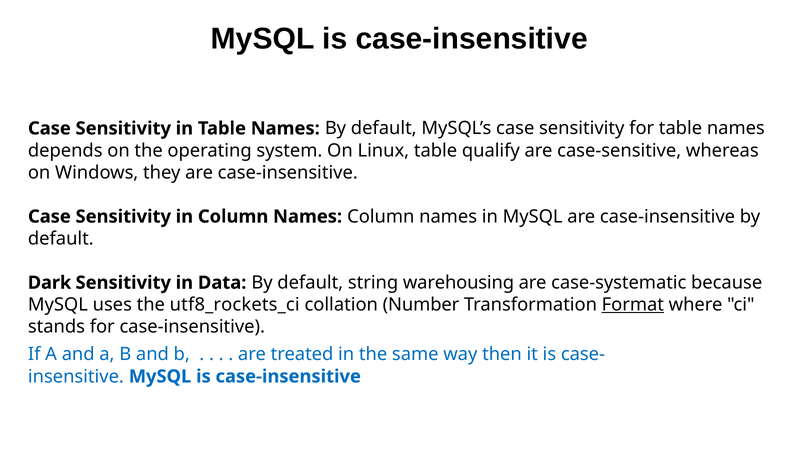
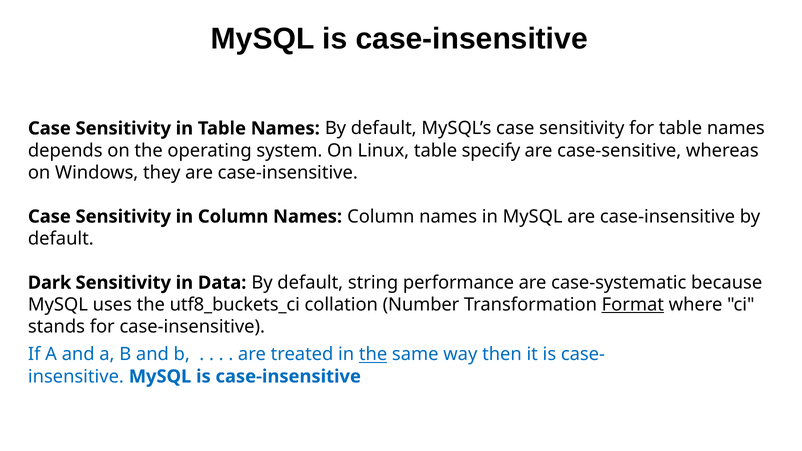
qualify: qualify -> specify
warehousing: warehousing -> performance
utf8_rockets_ci: utf8_rockets_ci -> utf8_buckets_ci
the at (373, 355) underline: none -> present
